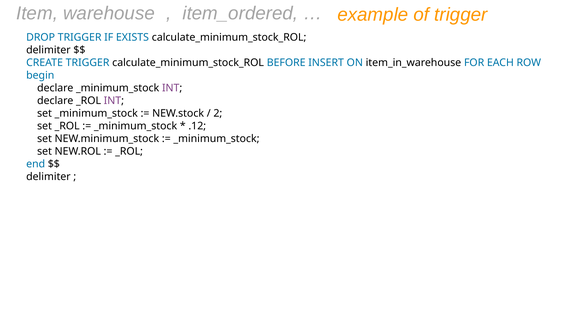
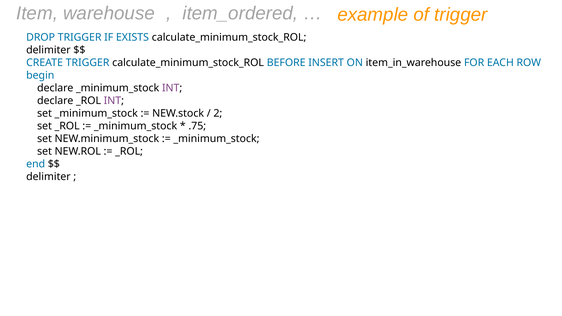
.12: .12 -> .75
